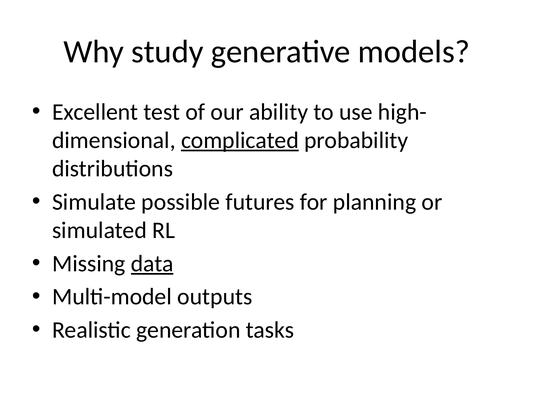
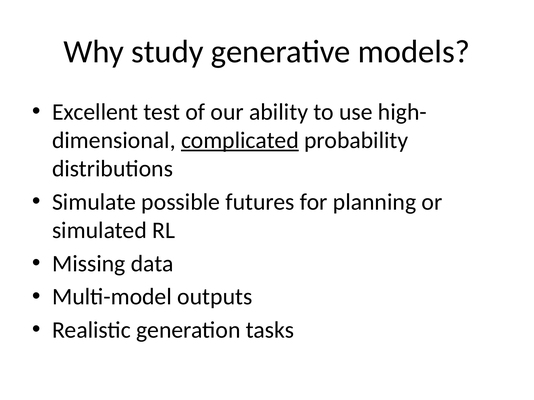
data underline: present -> none
